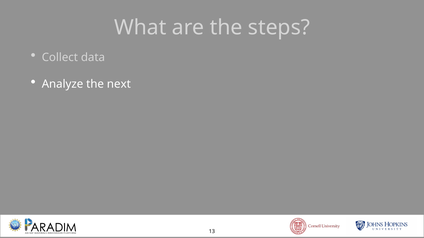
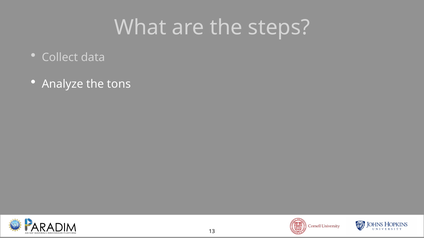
next: next -> tons
